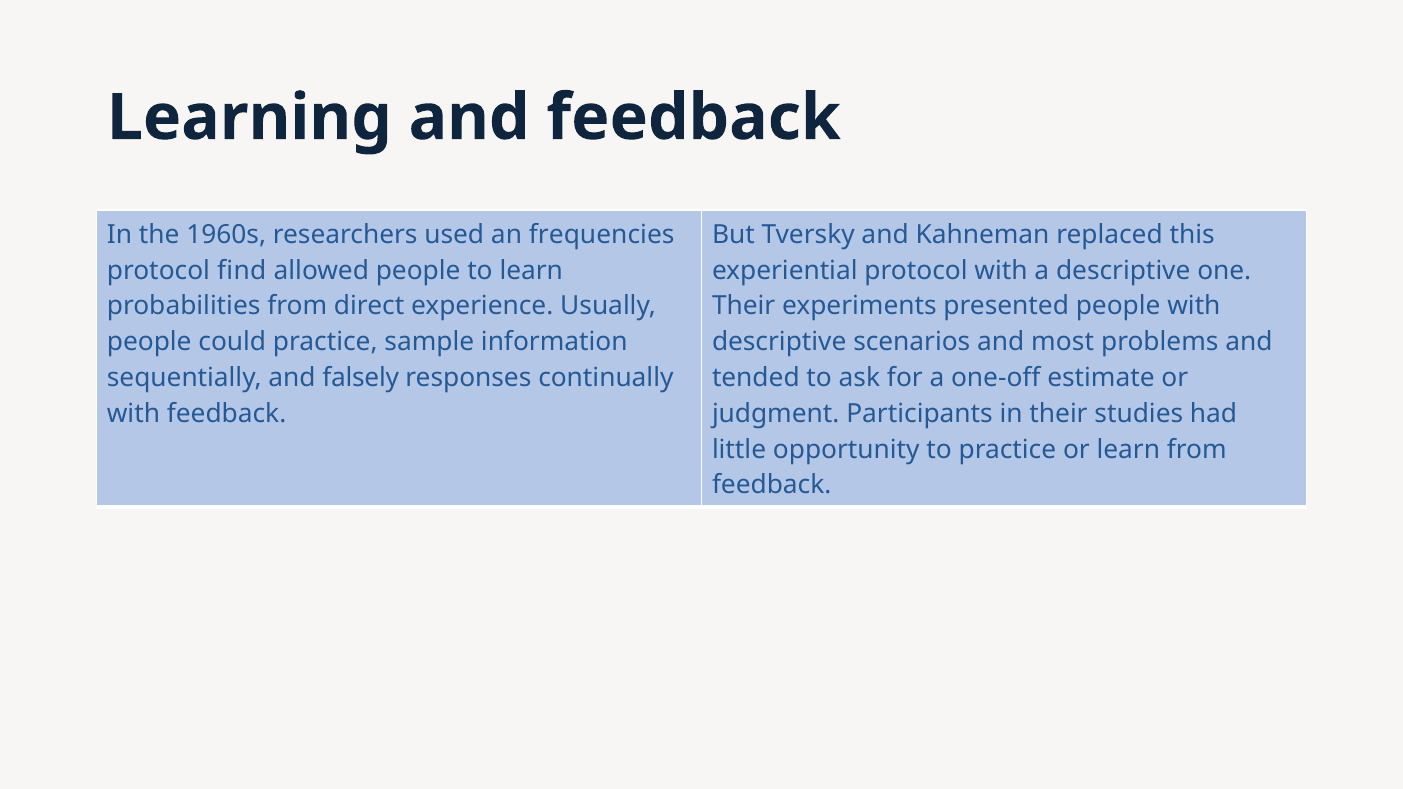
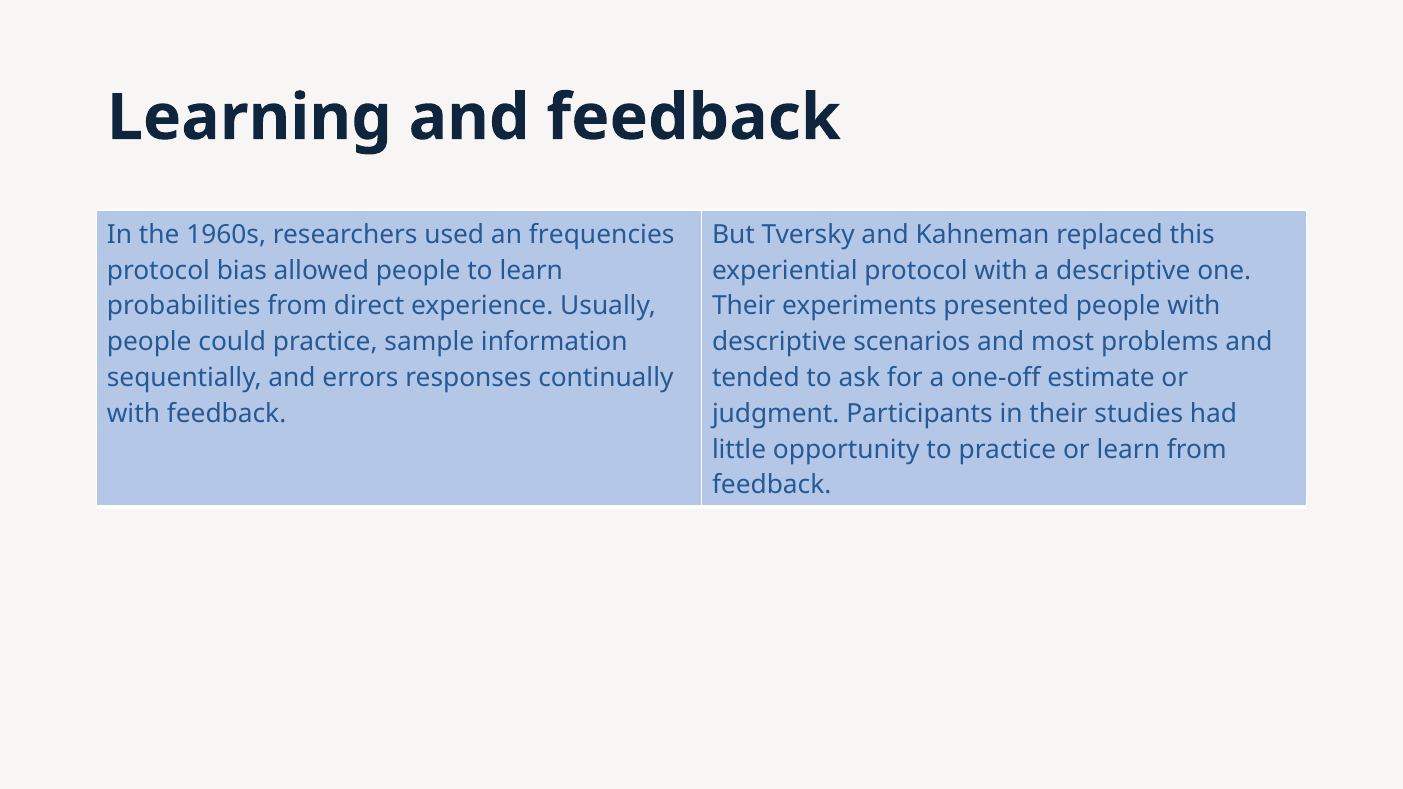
find: find -> bias
falsely: falsely -> errors
